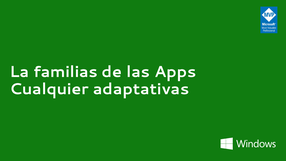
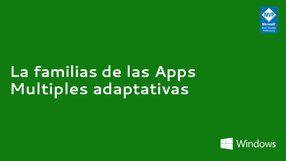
Cualquier: Cualquier -> Multiples
